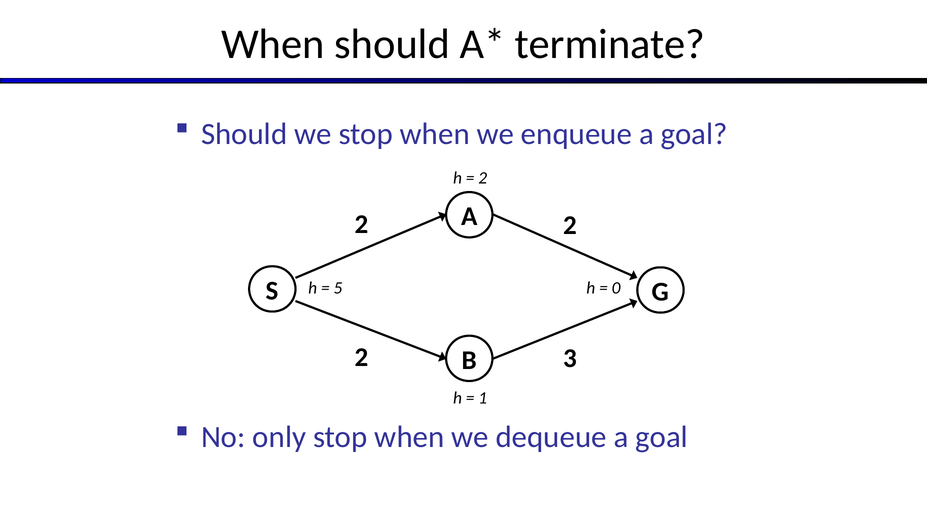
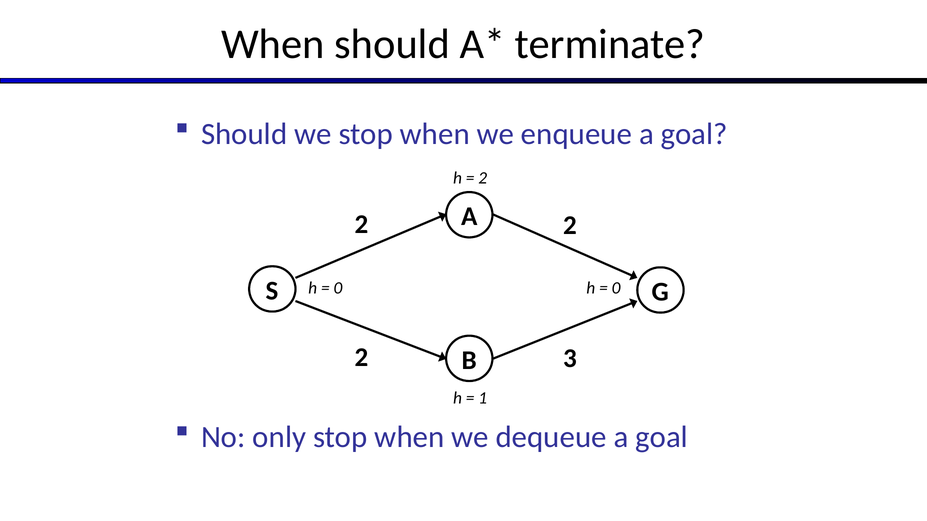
5 at (338, 288): 5 -> 0
